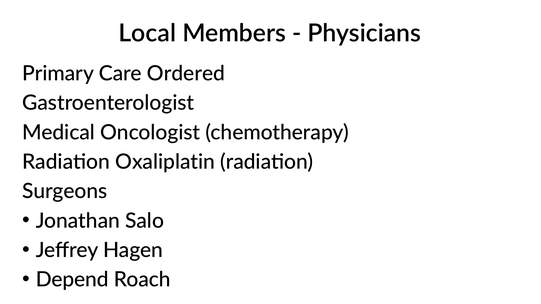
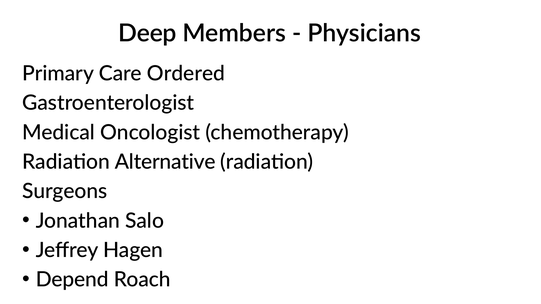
Local: Local -> Deep
Oxaliplatin: Oxaliplatin -> Alternative
